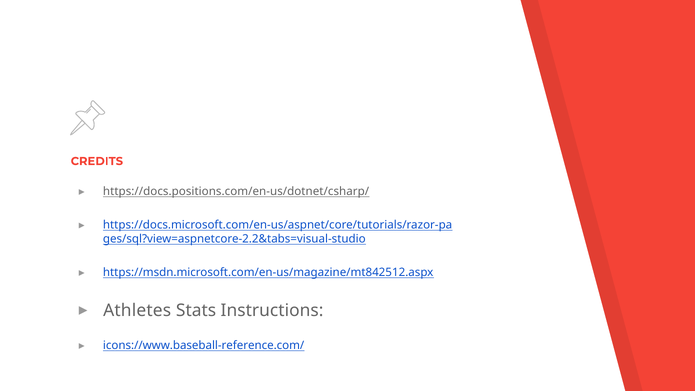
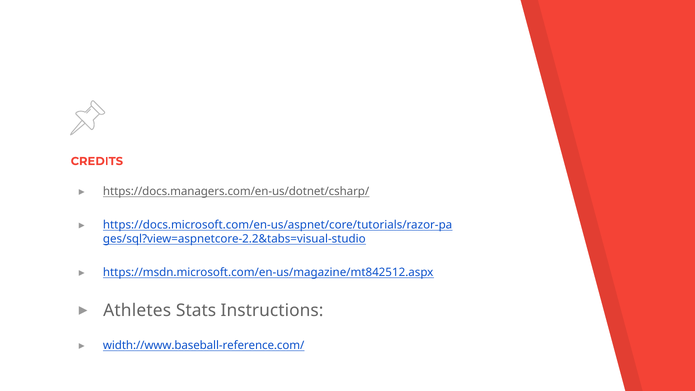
https://docs.positions.com/en-us/dotnet/csharp/: https://docs.positions.com/en-us/dotnet/csharp/ -> https://docs.managers.com/en-us/dotnet/csharp/
icons://www.baseball-reference.com/: icons://www.baseball-reference.com/ -> width://www.baseball-reference.com/
